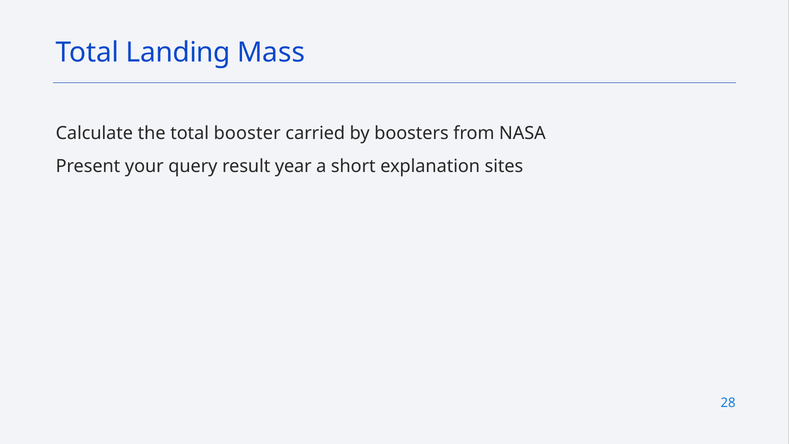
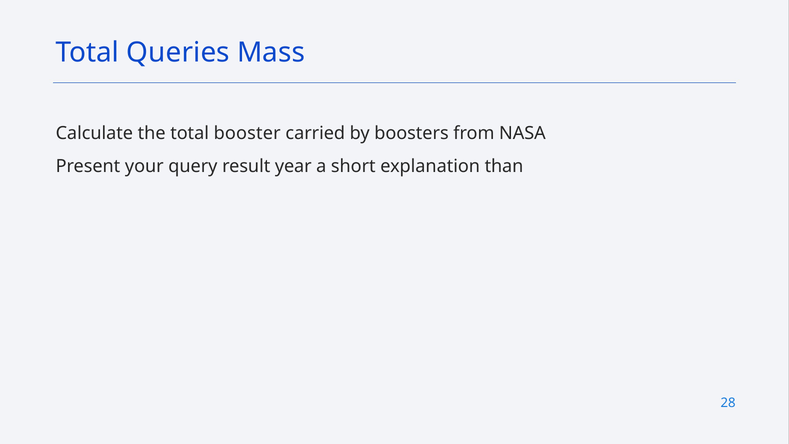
Landing: Landing -> Queries
sites: sites -> than
